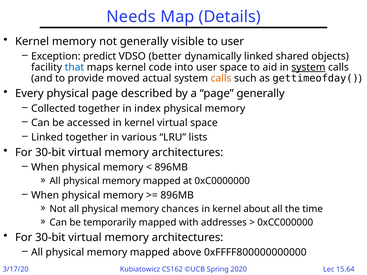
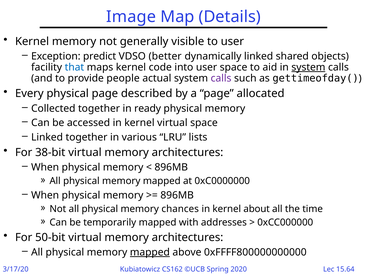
Needs: Needs -> Image
moved: moved -> people
calls at (221, 78) colour: orange -> purple
page generally: generally -> allocated
index: index -> ready
30-bit at (50, 152): 30-bit -> 38-bit
30-bit at (50, 238): 30-bit -> 50-bit
mapped at (150, 253) underline: none -> present
